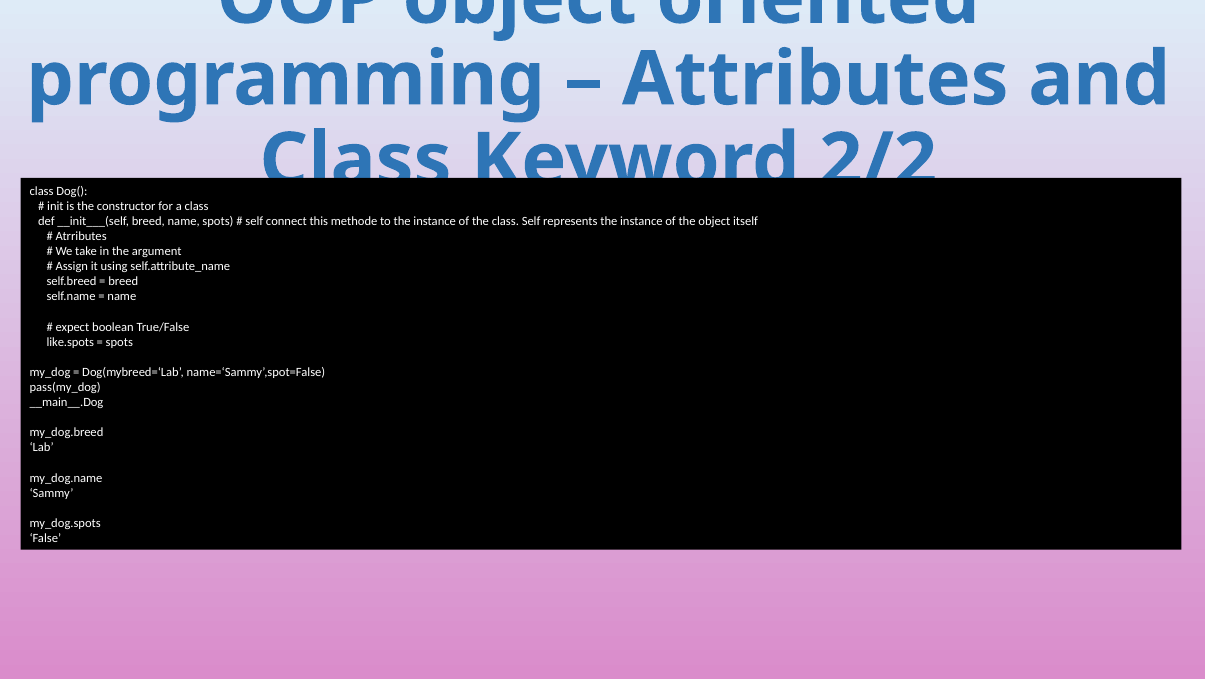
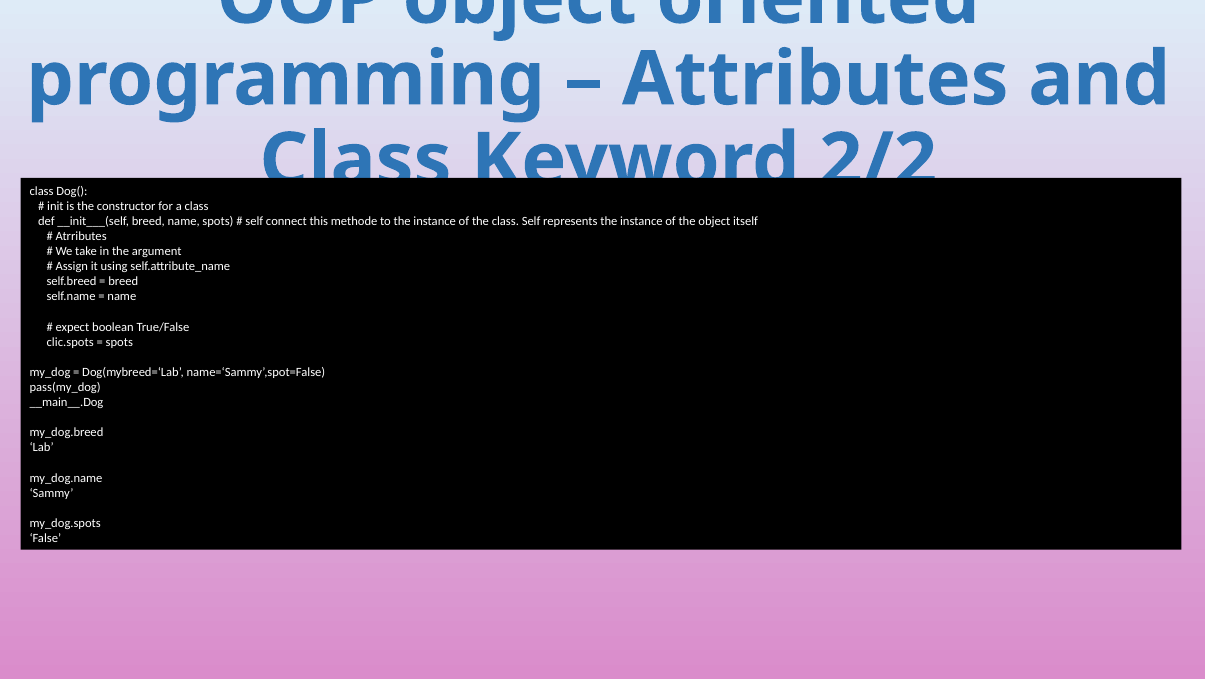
like.spots: like.spots -> clic.spots
